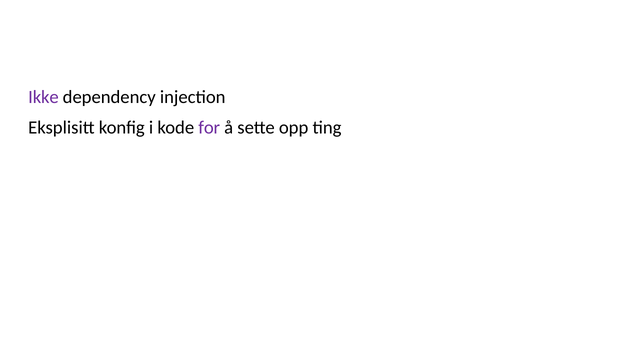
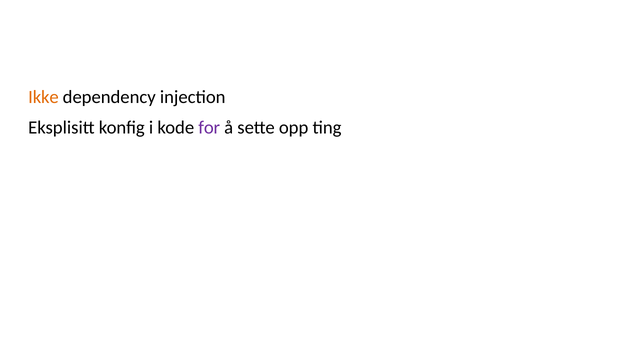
Ikke colour: purple -> orange
